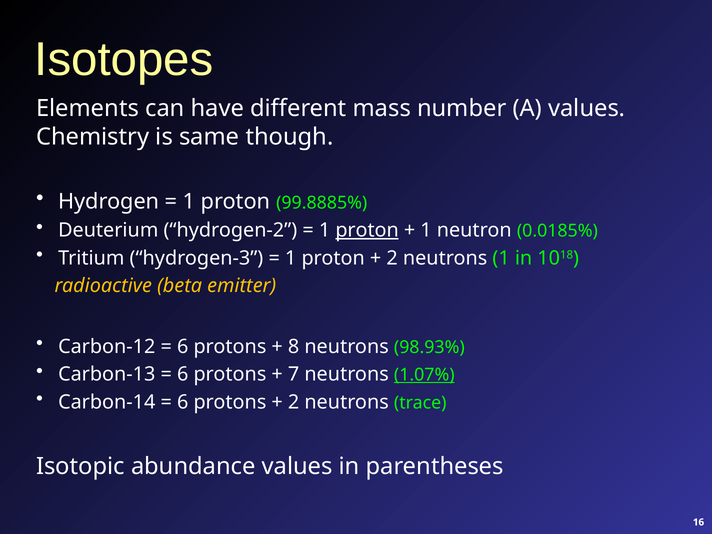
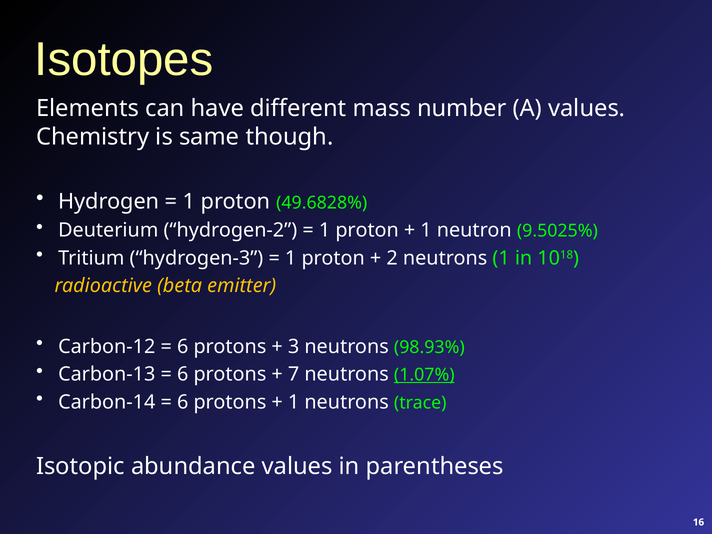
99.8885%: 99.8885% -> 49.6828%
proton at (367, 230) underline: present -> none
0.0185%: 0.0185% -> 9.5025%
8: 8 -> 3
2 at (294, 402): 2 -> 1
